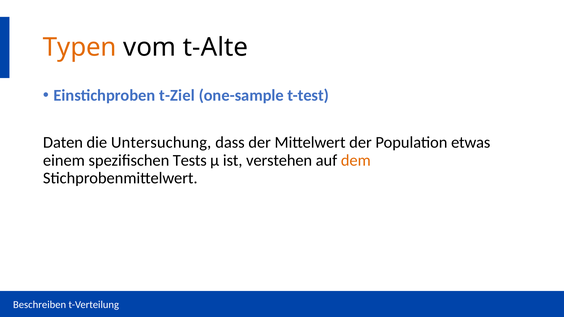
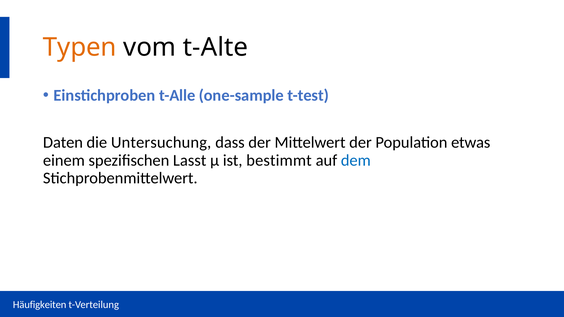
t-Ziel: t-Ziel -> t-Alle
Tests: Tests -> Lasst
verstehen: verstehen -> bestimmt
dem colour: orange -> blue
Beschreiben: Beschreiben -> Häufigkeiten
